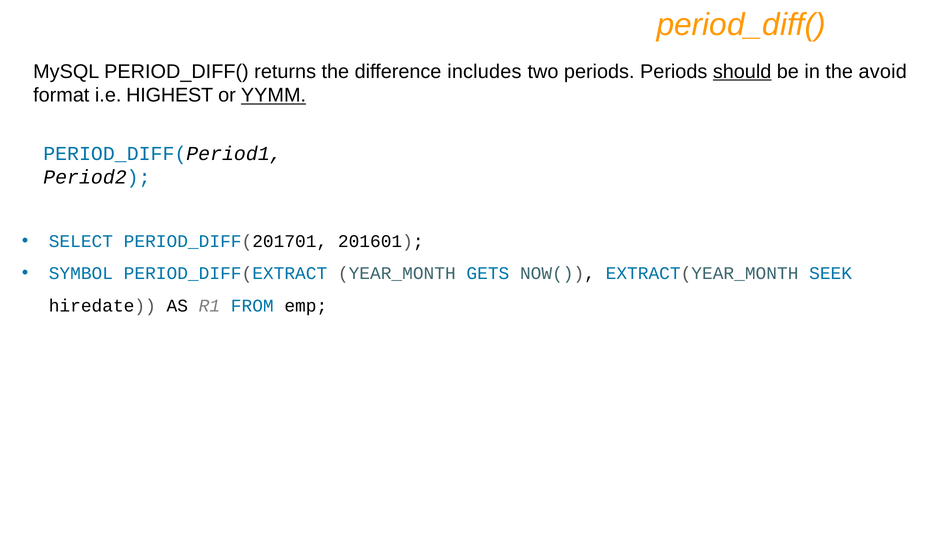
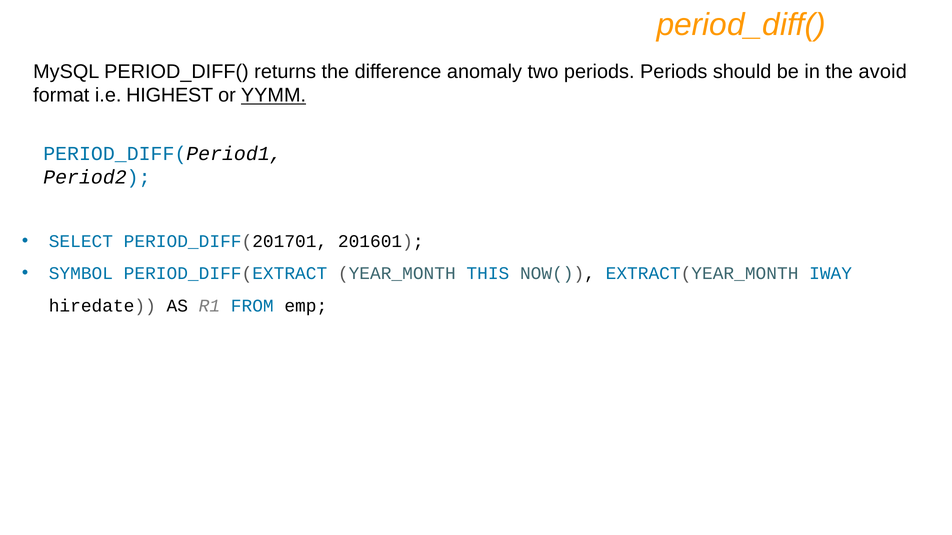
includes: includes -> anomaly
should underline: present -> none
GETS: GETS -> THIS
SEEK: SEEK -> IWAY
